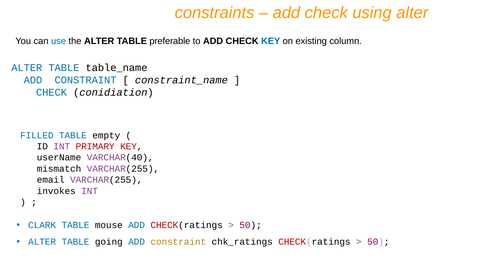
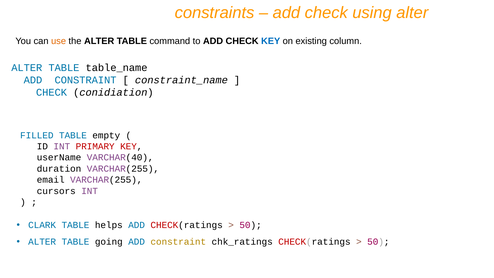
use colour: blue -> orange
preferable: preferable -> command
mismatch: mismatch -> duration
invokes: invokes -> cursors
mouse: mouse -> helps
